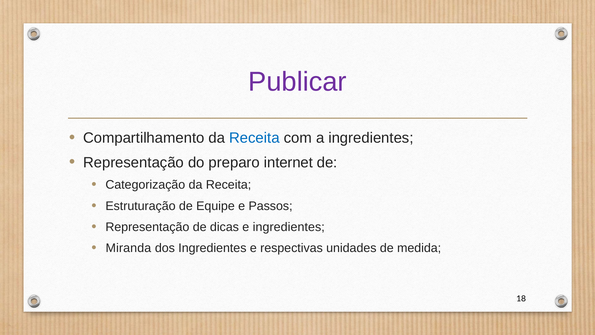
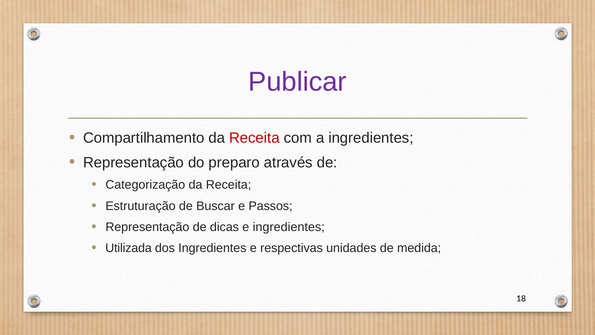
Receita at (254, 138) colour: blue -> red
internet: internet -> através
Equipe: Equipe -> Buscar
Miranda: Miranda -> Utilizada
